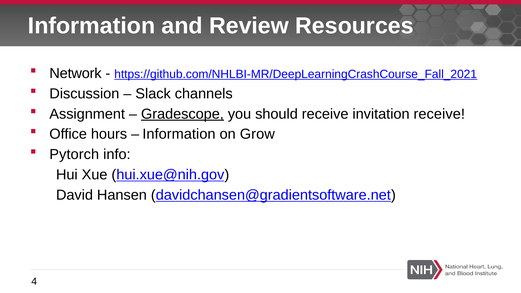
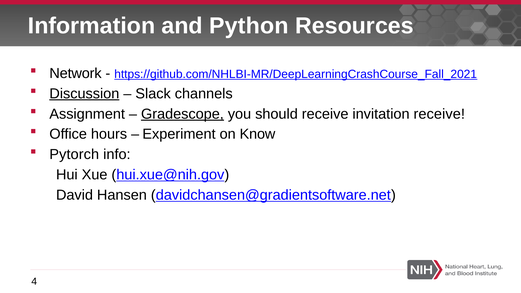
Review: Review -> Python
Discussion underline: none -> present
Information at (179, 134): Information -> Experiment
Grow: Grow -> Know
